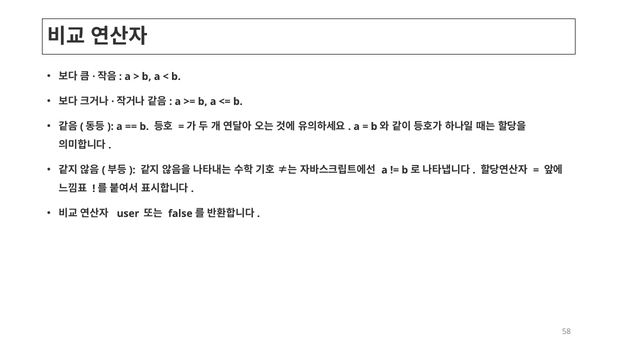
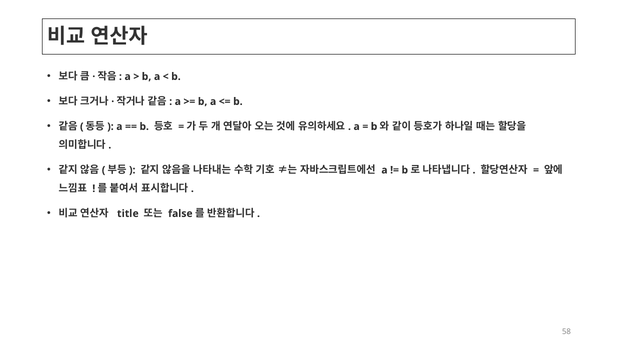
user: user -> title
